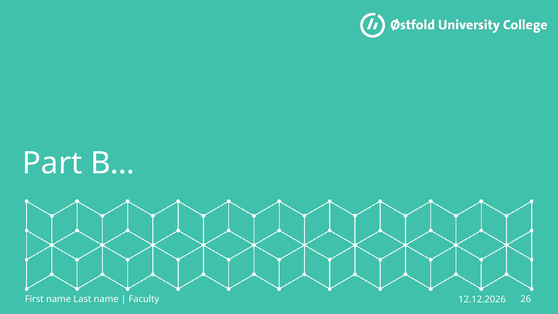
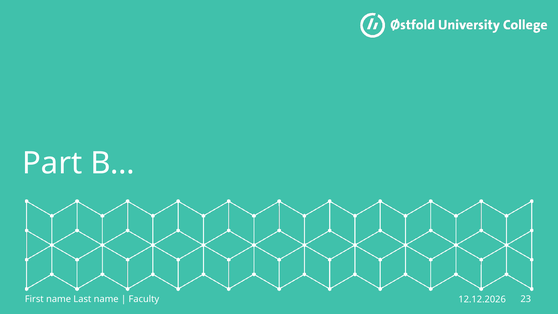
26: 26 -> 23
